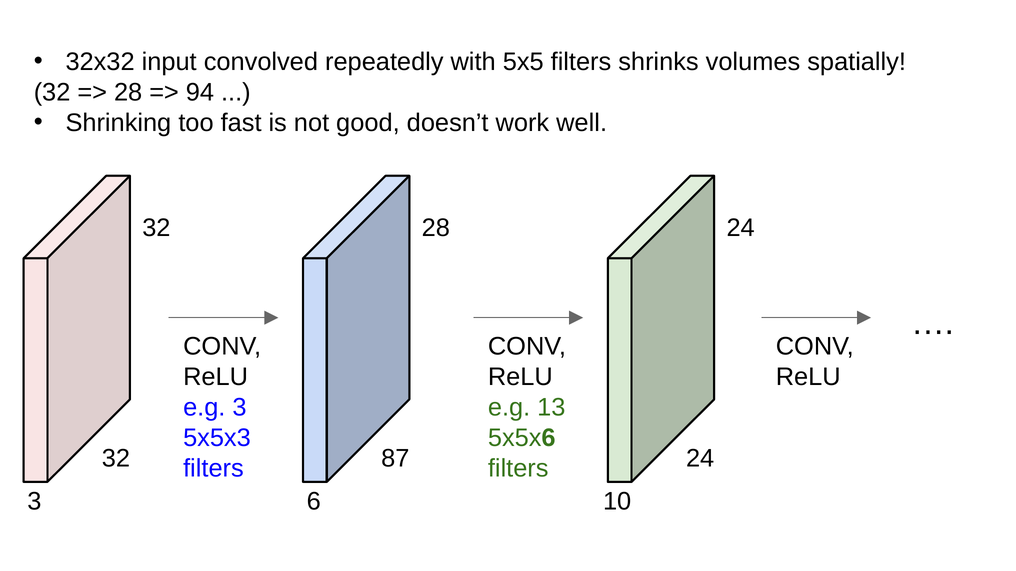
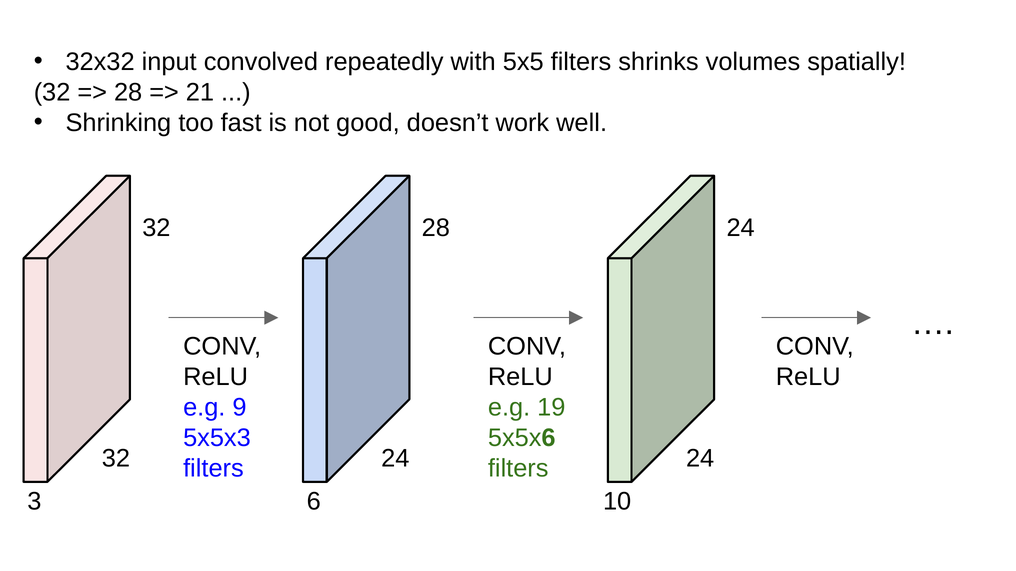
94: 94 -> 21
e.g 3: 3 -> 9
13: 13 -> 19
filters 87: 87 -> 24
